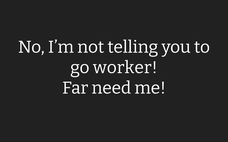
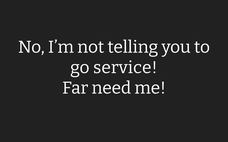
worker: worker -> service
